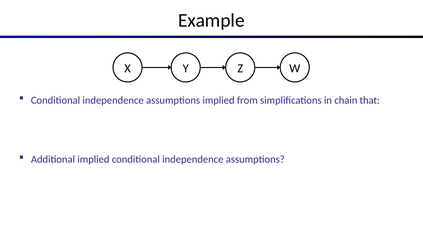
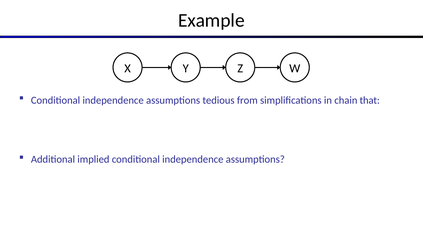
assumptions implied: implied -> tedious
